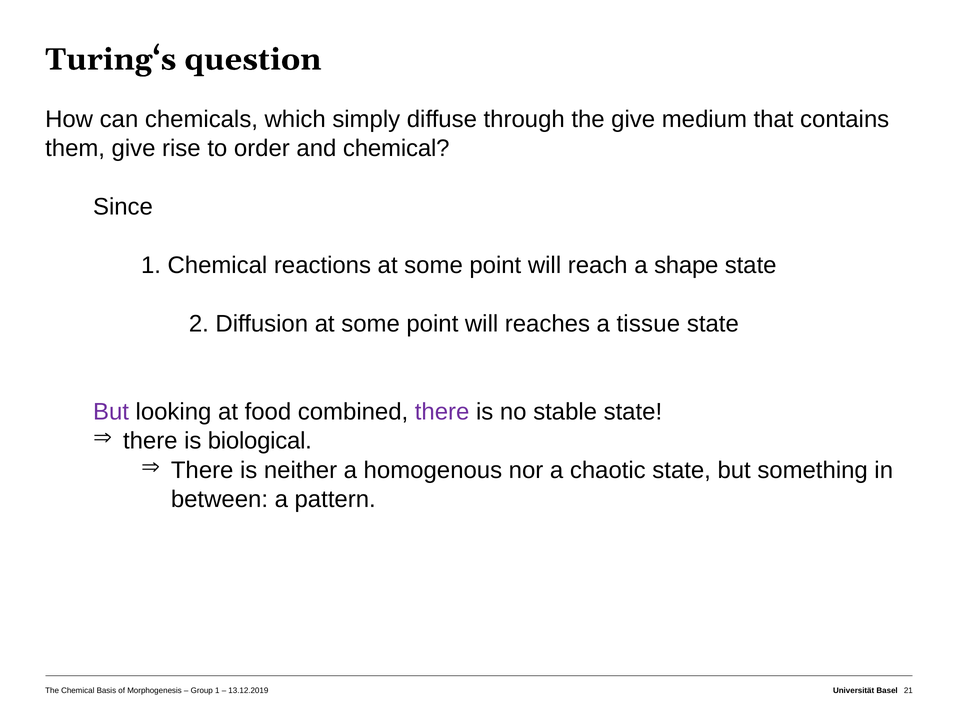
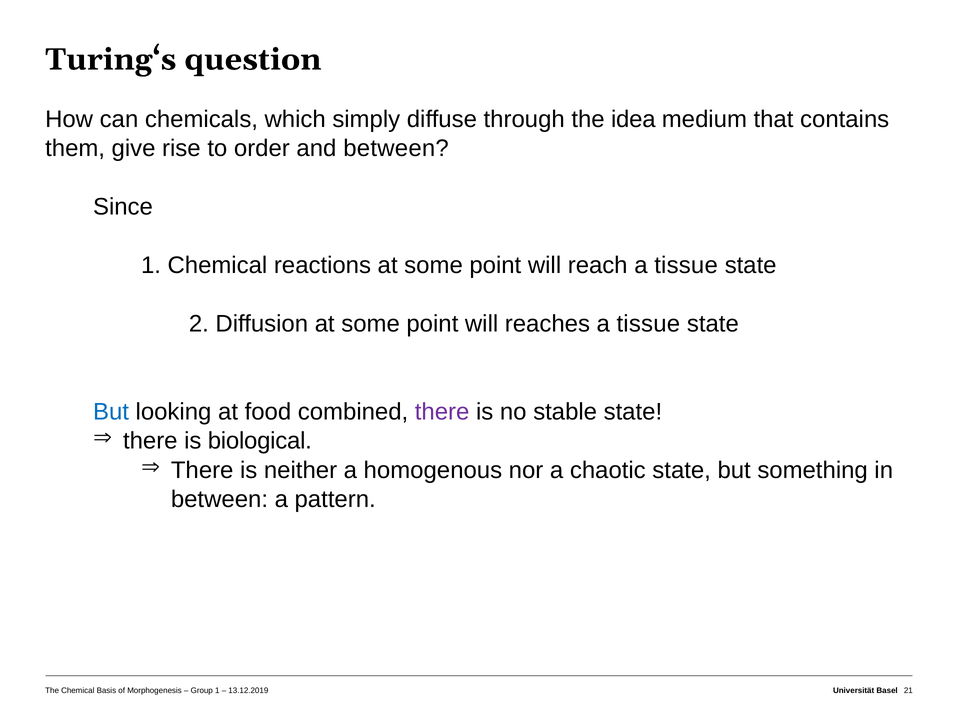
the give: give -> idea
and chemical: chemical -> between
reach a shape: shape -> tissue
But at (111, 412) colour: purple -> blue
